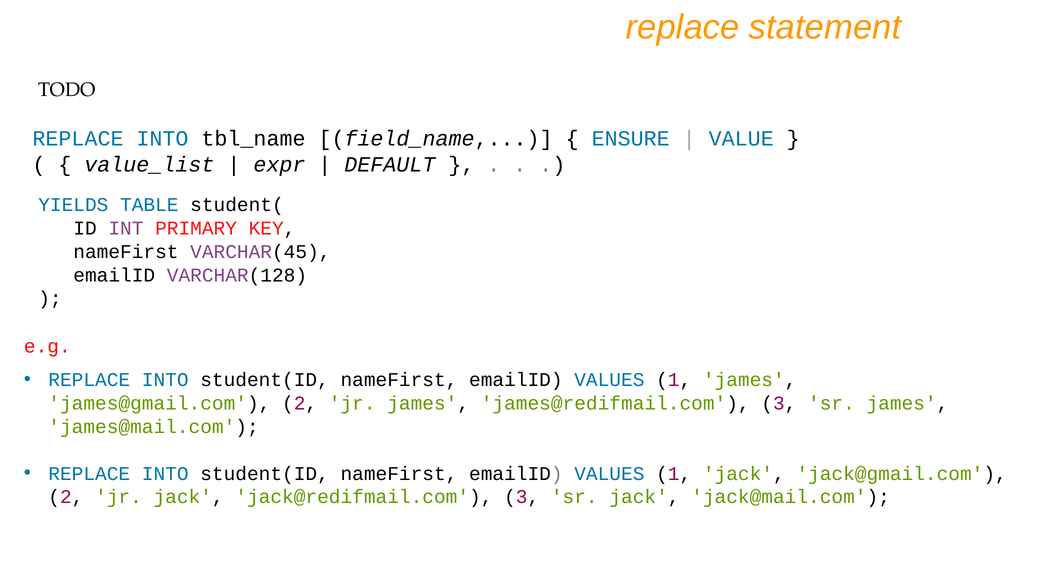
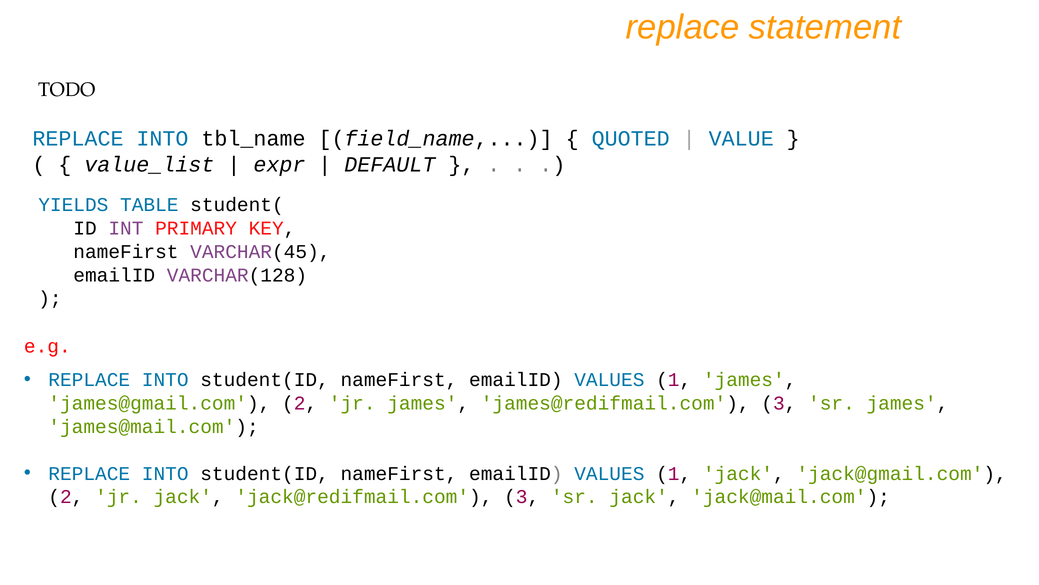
ENSURE: ENSURE -> QUOTED
